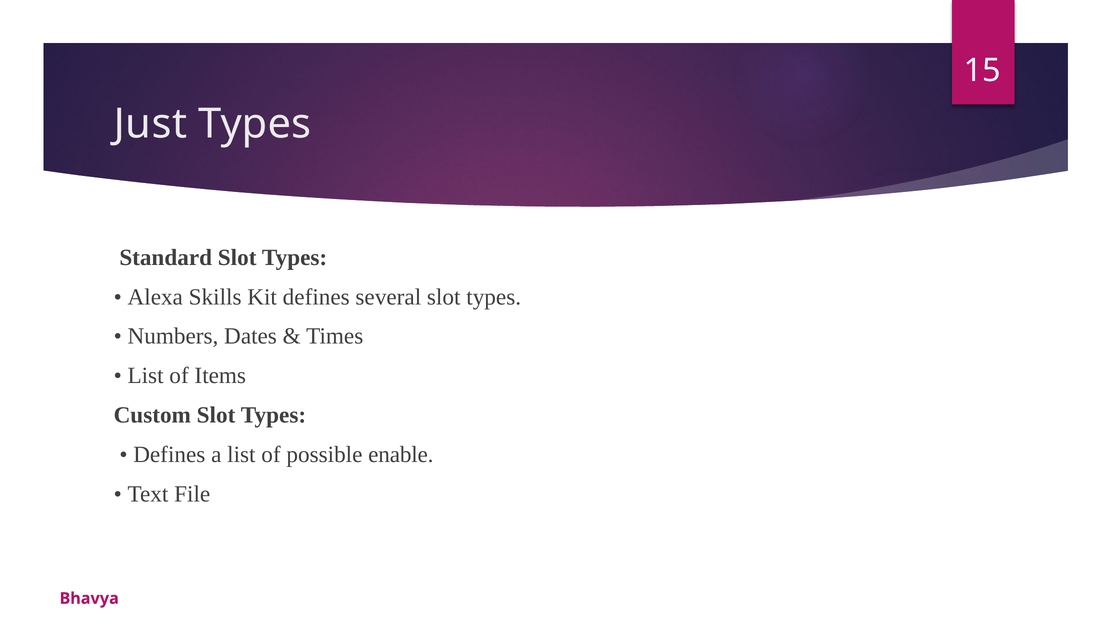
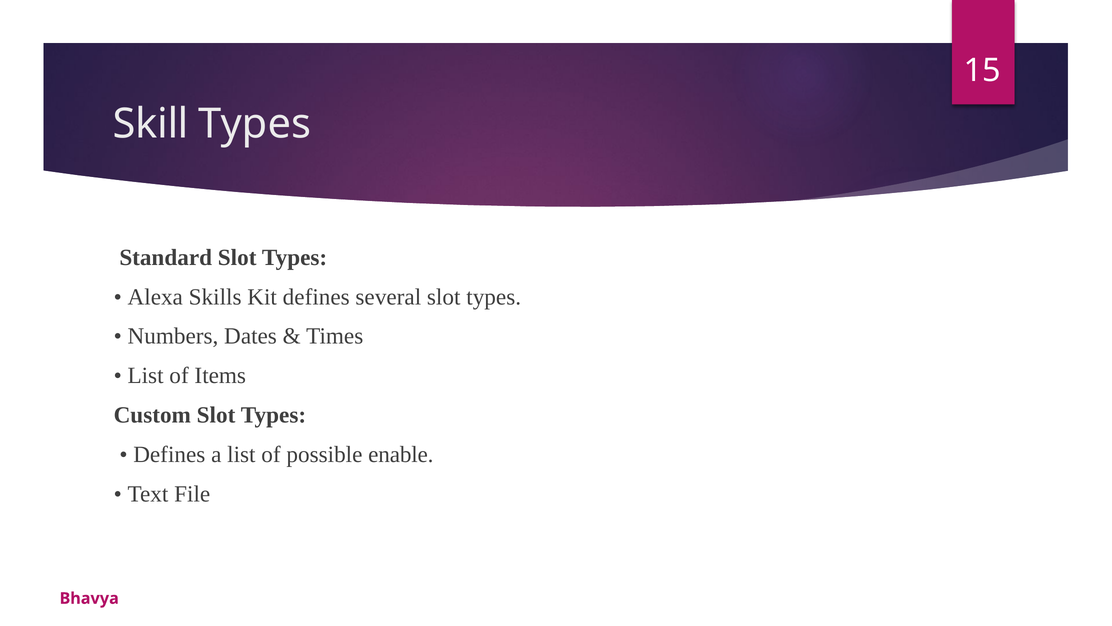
Just: Just -> Skill
